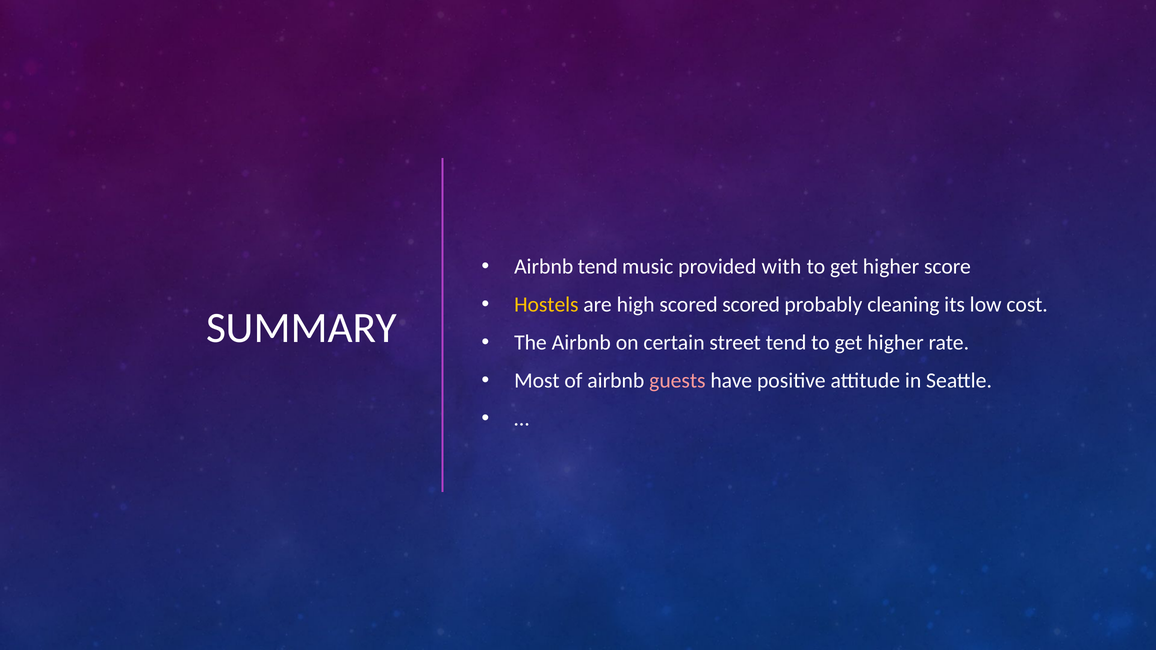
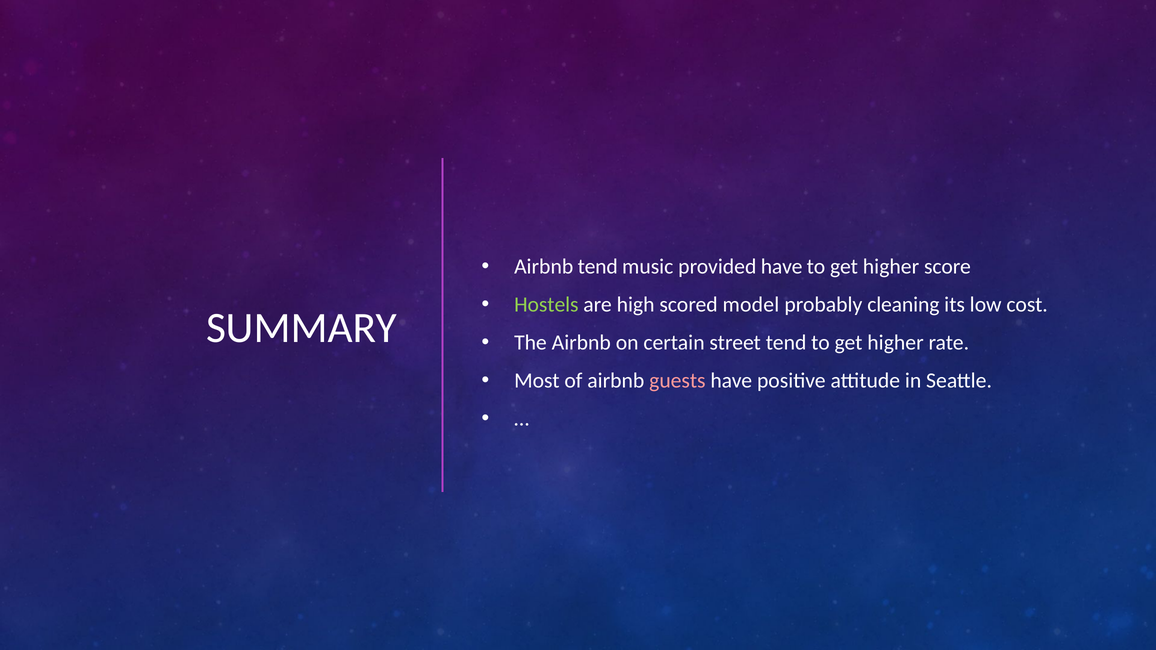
provided with: with -> have
Hostels colour: yellow -> light green
scored scored: scored -> model
